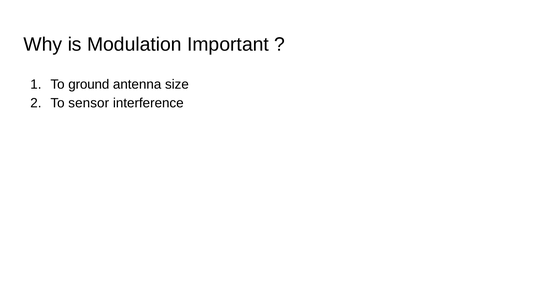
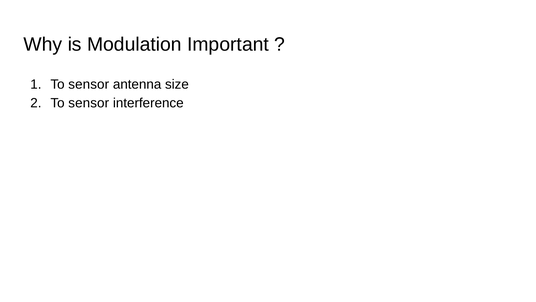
ground at (89, 84): ground -> sensor
